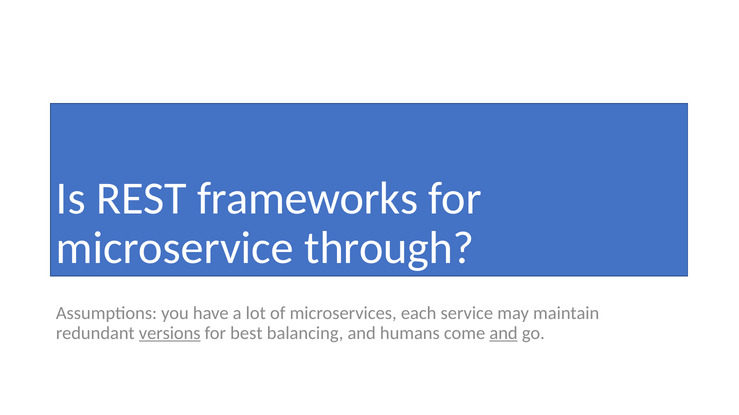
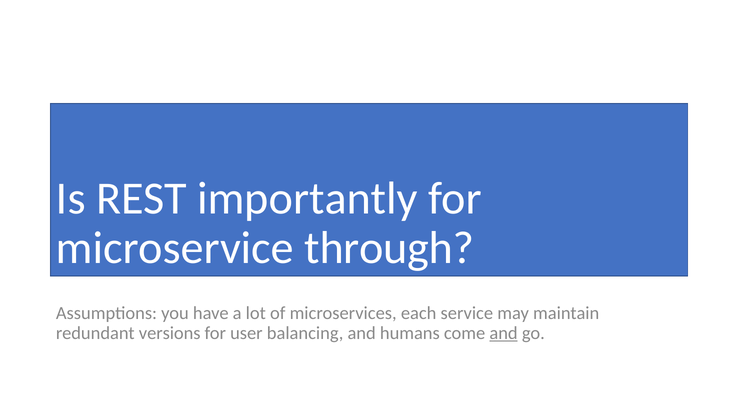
frameworks: frameworks -> importantly
versions underline: present -> none
best: best -> user
